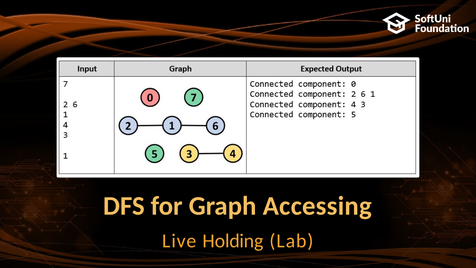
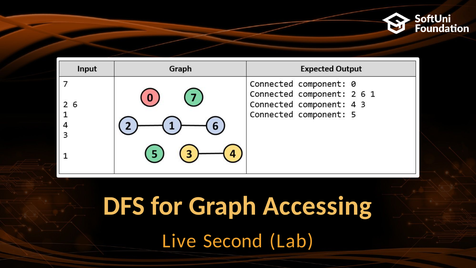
Holding: Holding -> Second
